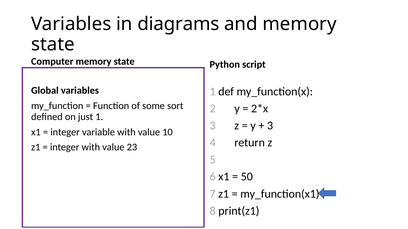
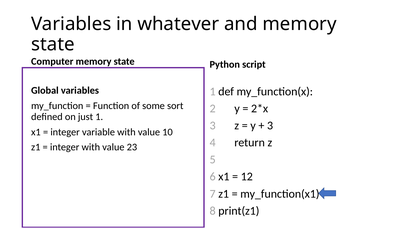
diagrams: diagrams -> whatever
50: 50 -> 12
